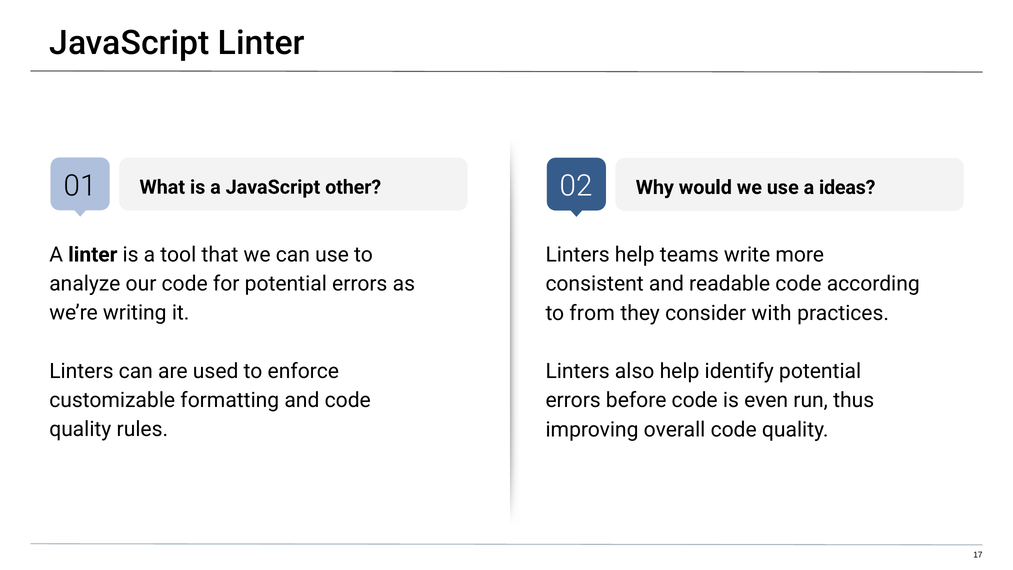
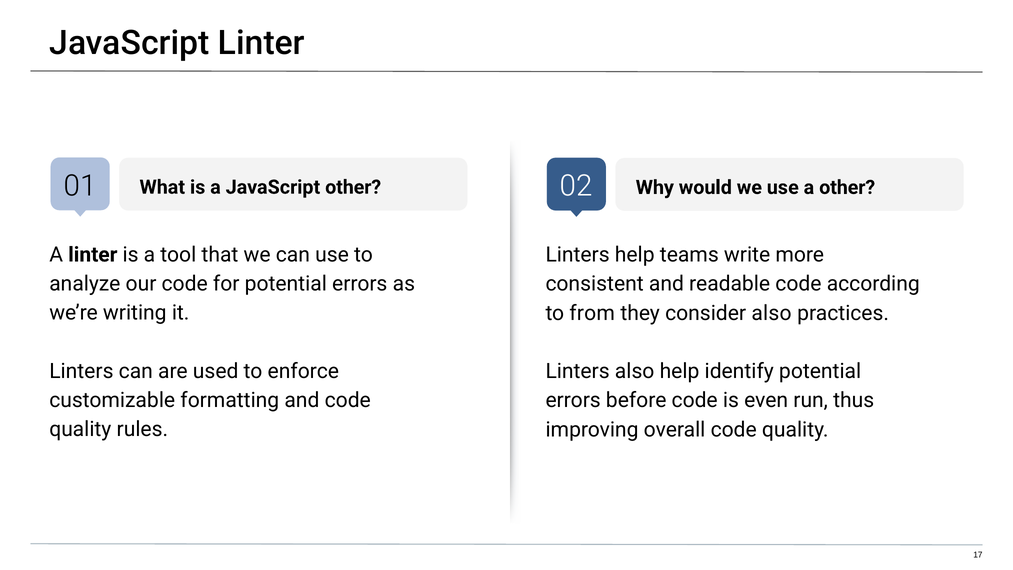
a ideas: ideas -> other
consider with: with -> also
